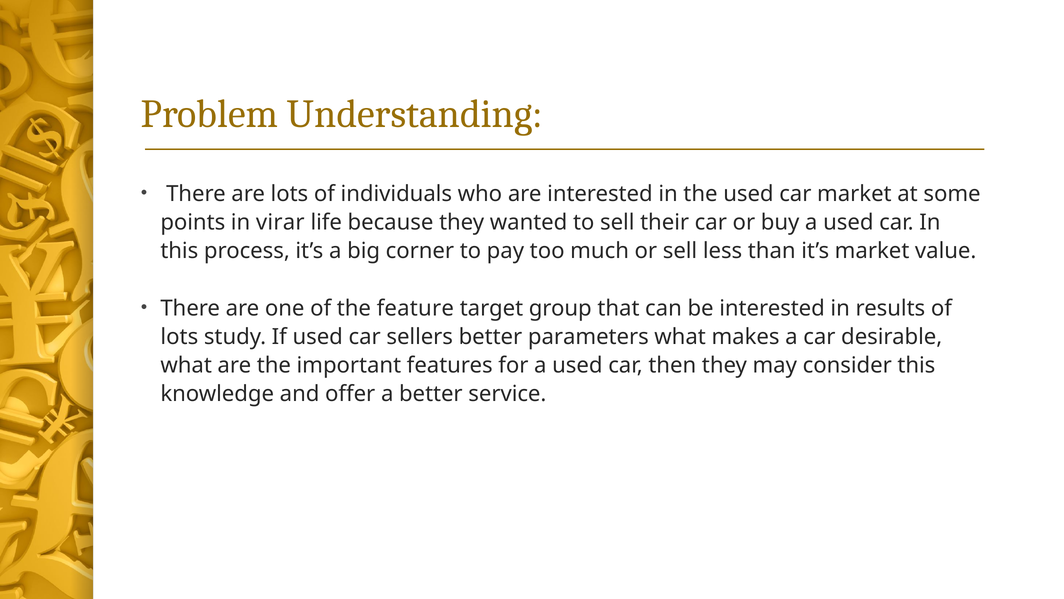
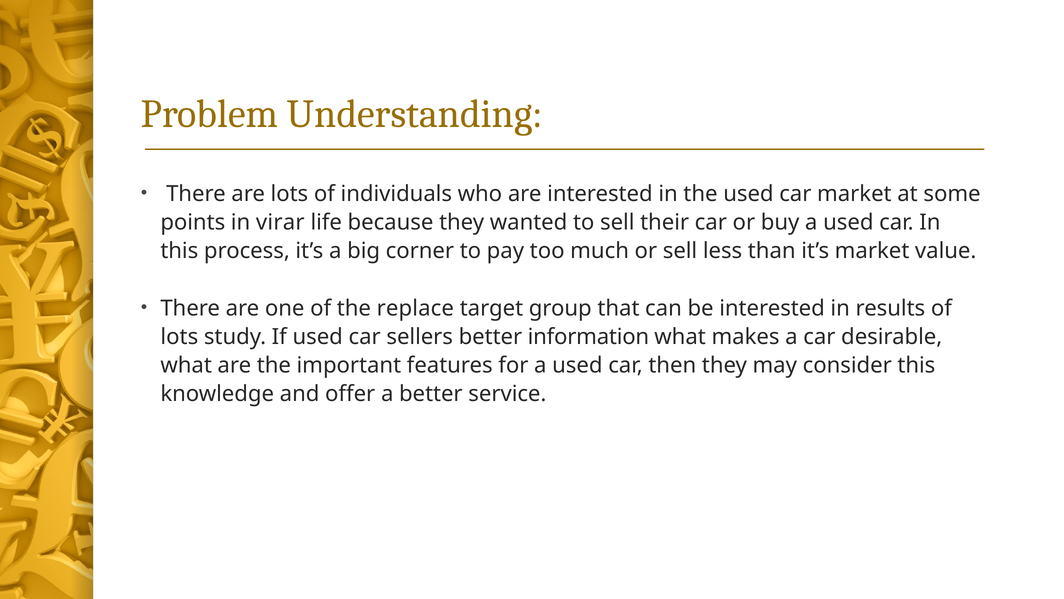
feature: feature -> replace
parameters: parameters -> information
